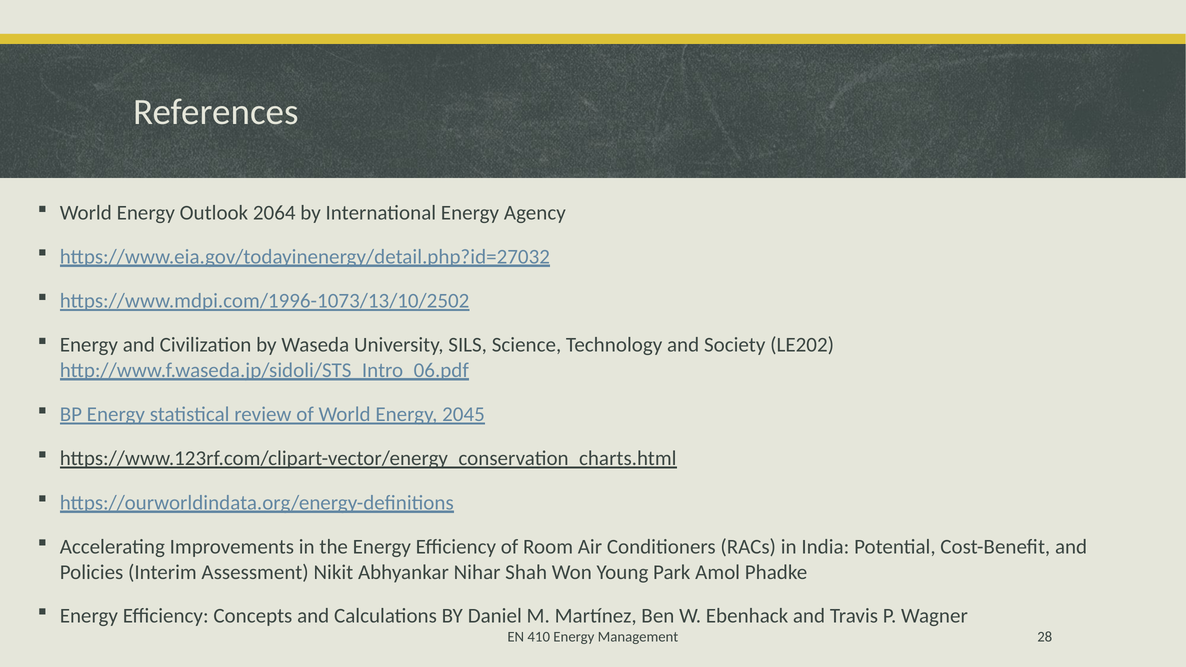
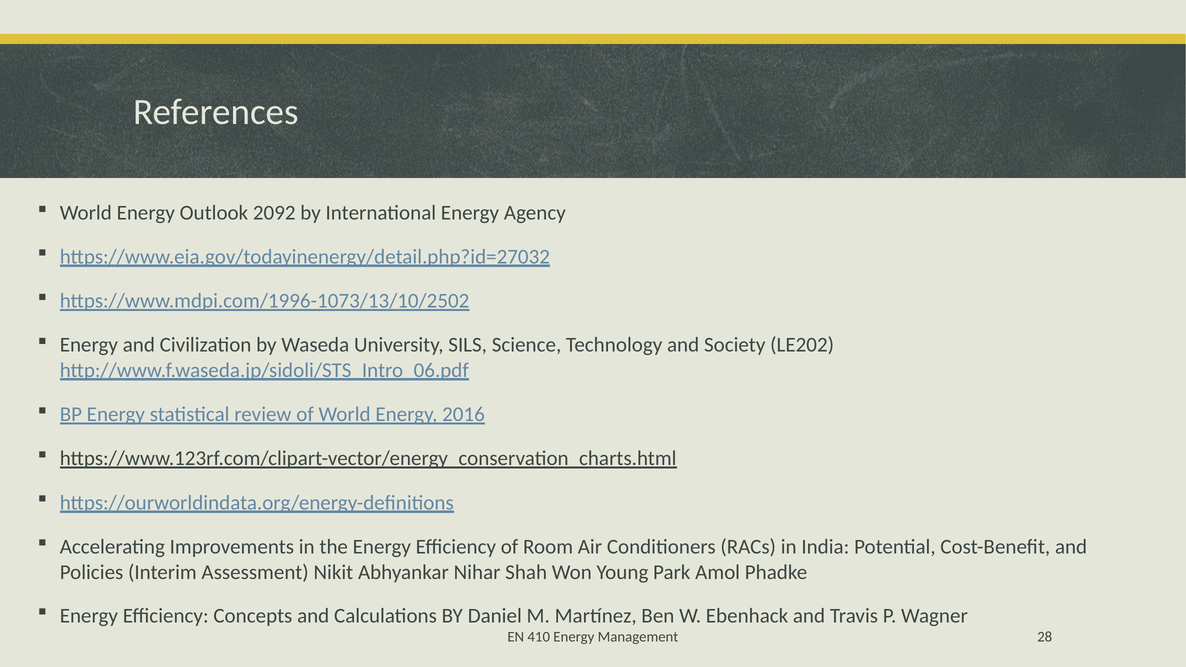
2064: 2064 -> 2092
2045: 2045 -> 2016
